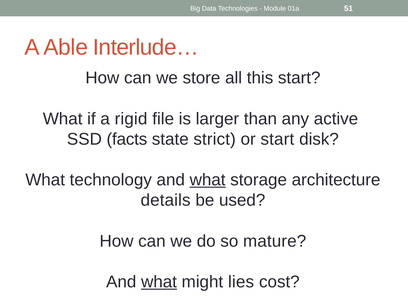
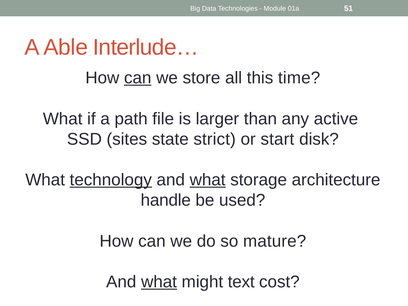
can at (138, 78) underline: none -> present
this start: start -> time
rigid: rigid -> path
facts: facts -> sites
technology underline: none -> present
details: details -> handle
lies: lies -> text
